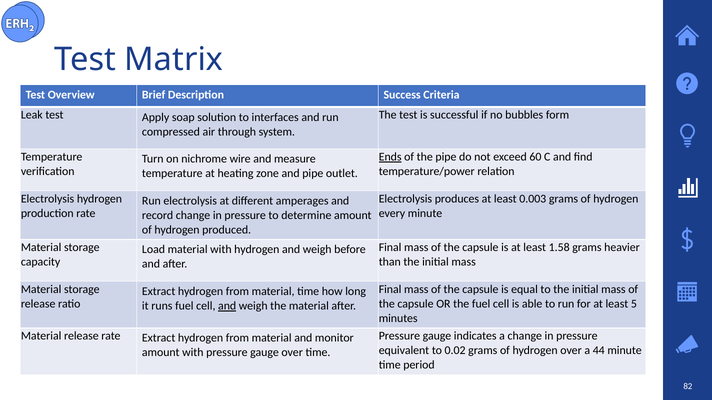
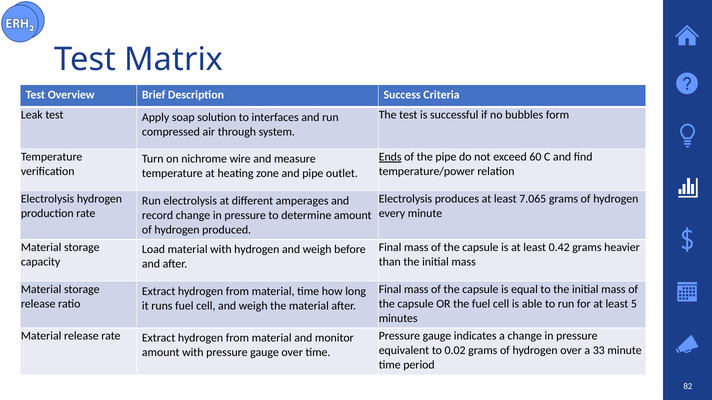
0.003: 0.003 -> 7.065
1.58: 1.58 -> 0.42
and at (227, 306) underline: present -> none
44: 44 -> 33
